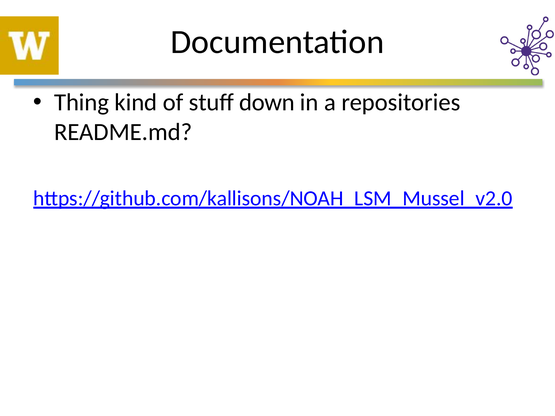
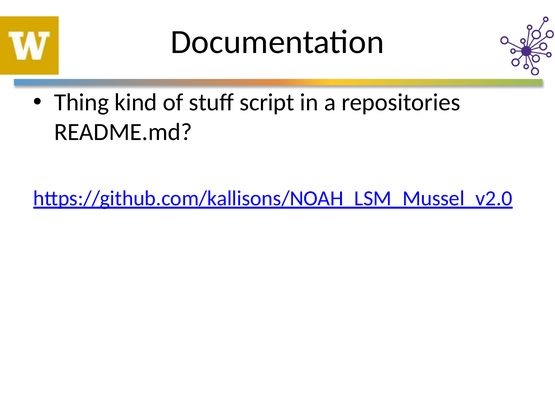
down: down -> script
